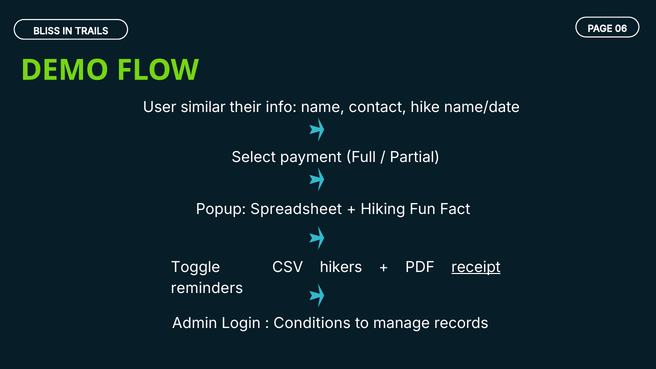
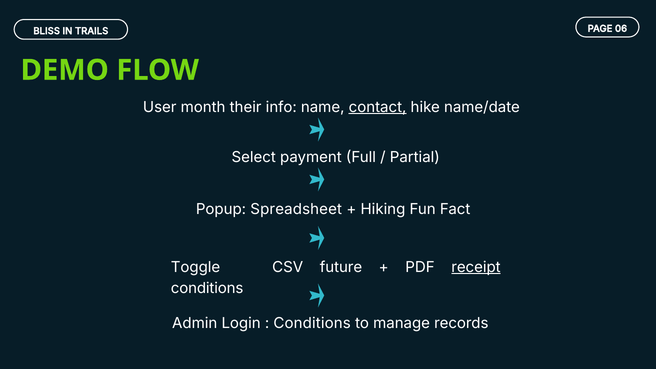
similar: similar -> month
contact underline: none -> present
hikers: hikers -> future
reminders at (207, 288): reminders -> conditions
